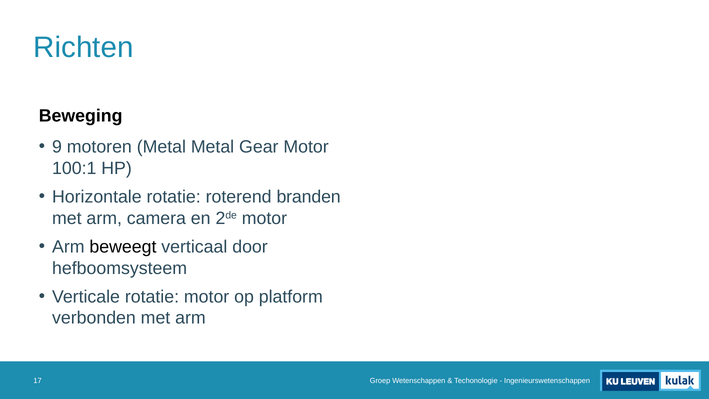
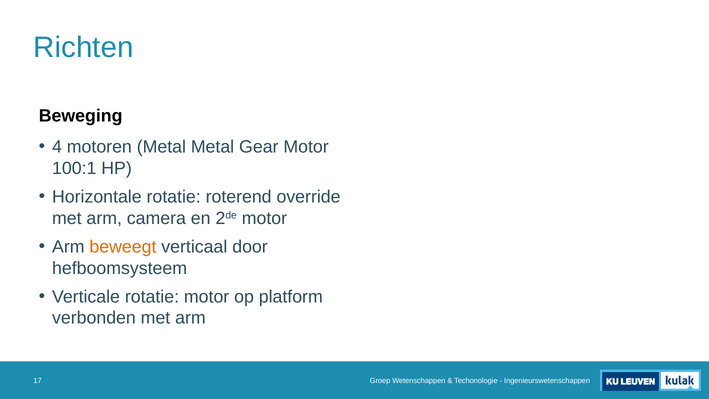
9: 9 -> 4
branden: branden -> override
beweegt colour: black -> orange
